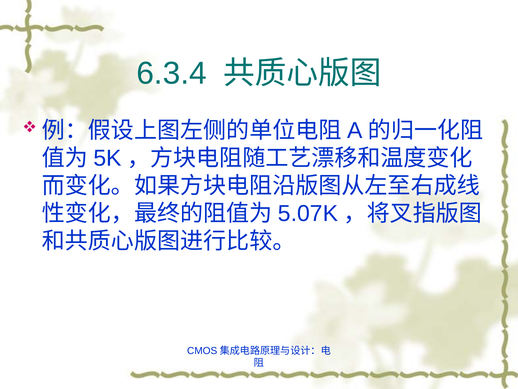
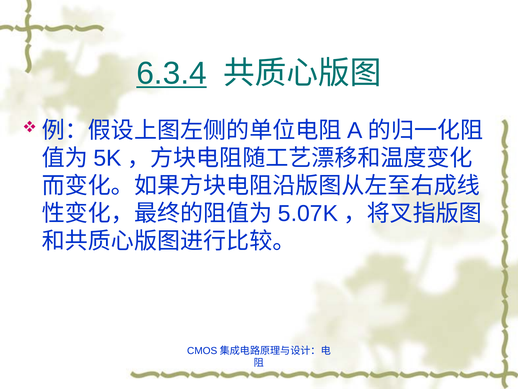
6.3.4 underline: none -> present
